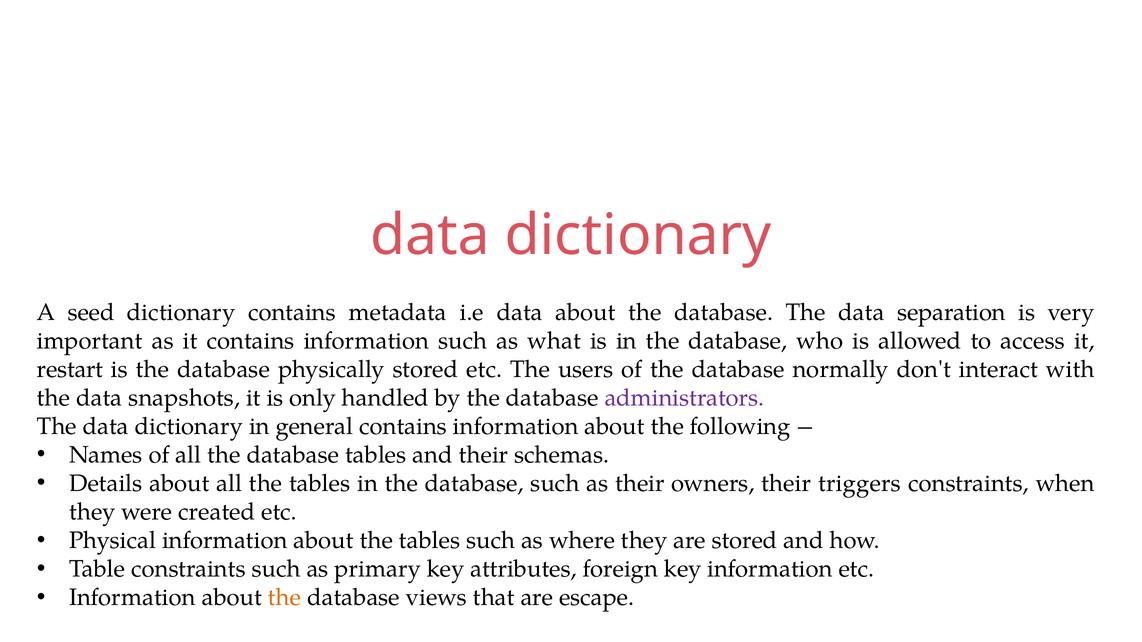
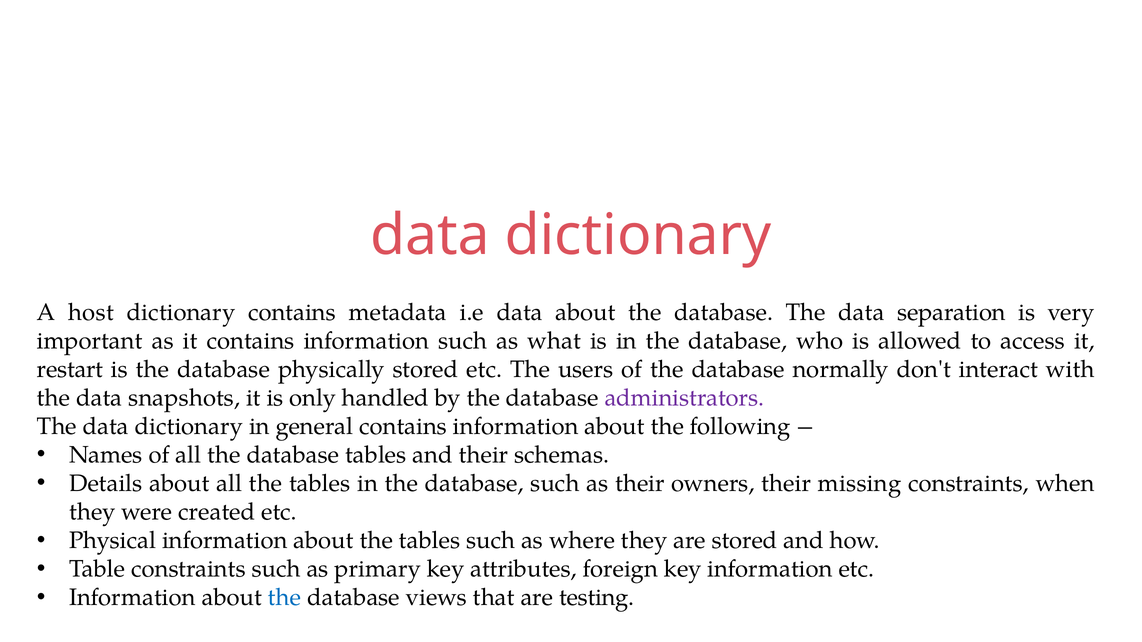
seed: seed -> host
triggers: triggers -> missing
the at (284, 598) colour: orange -> blue
escape: escape -> testing
